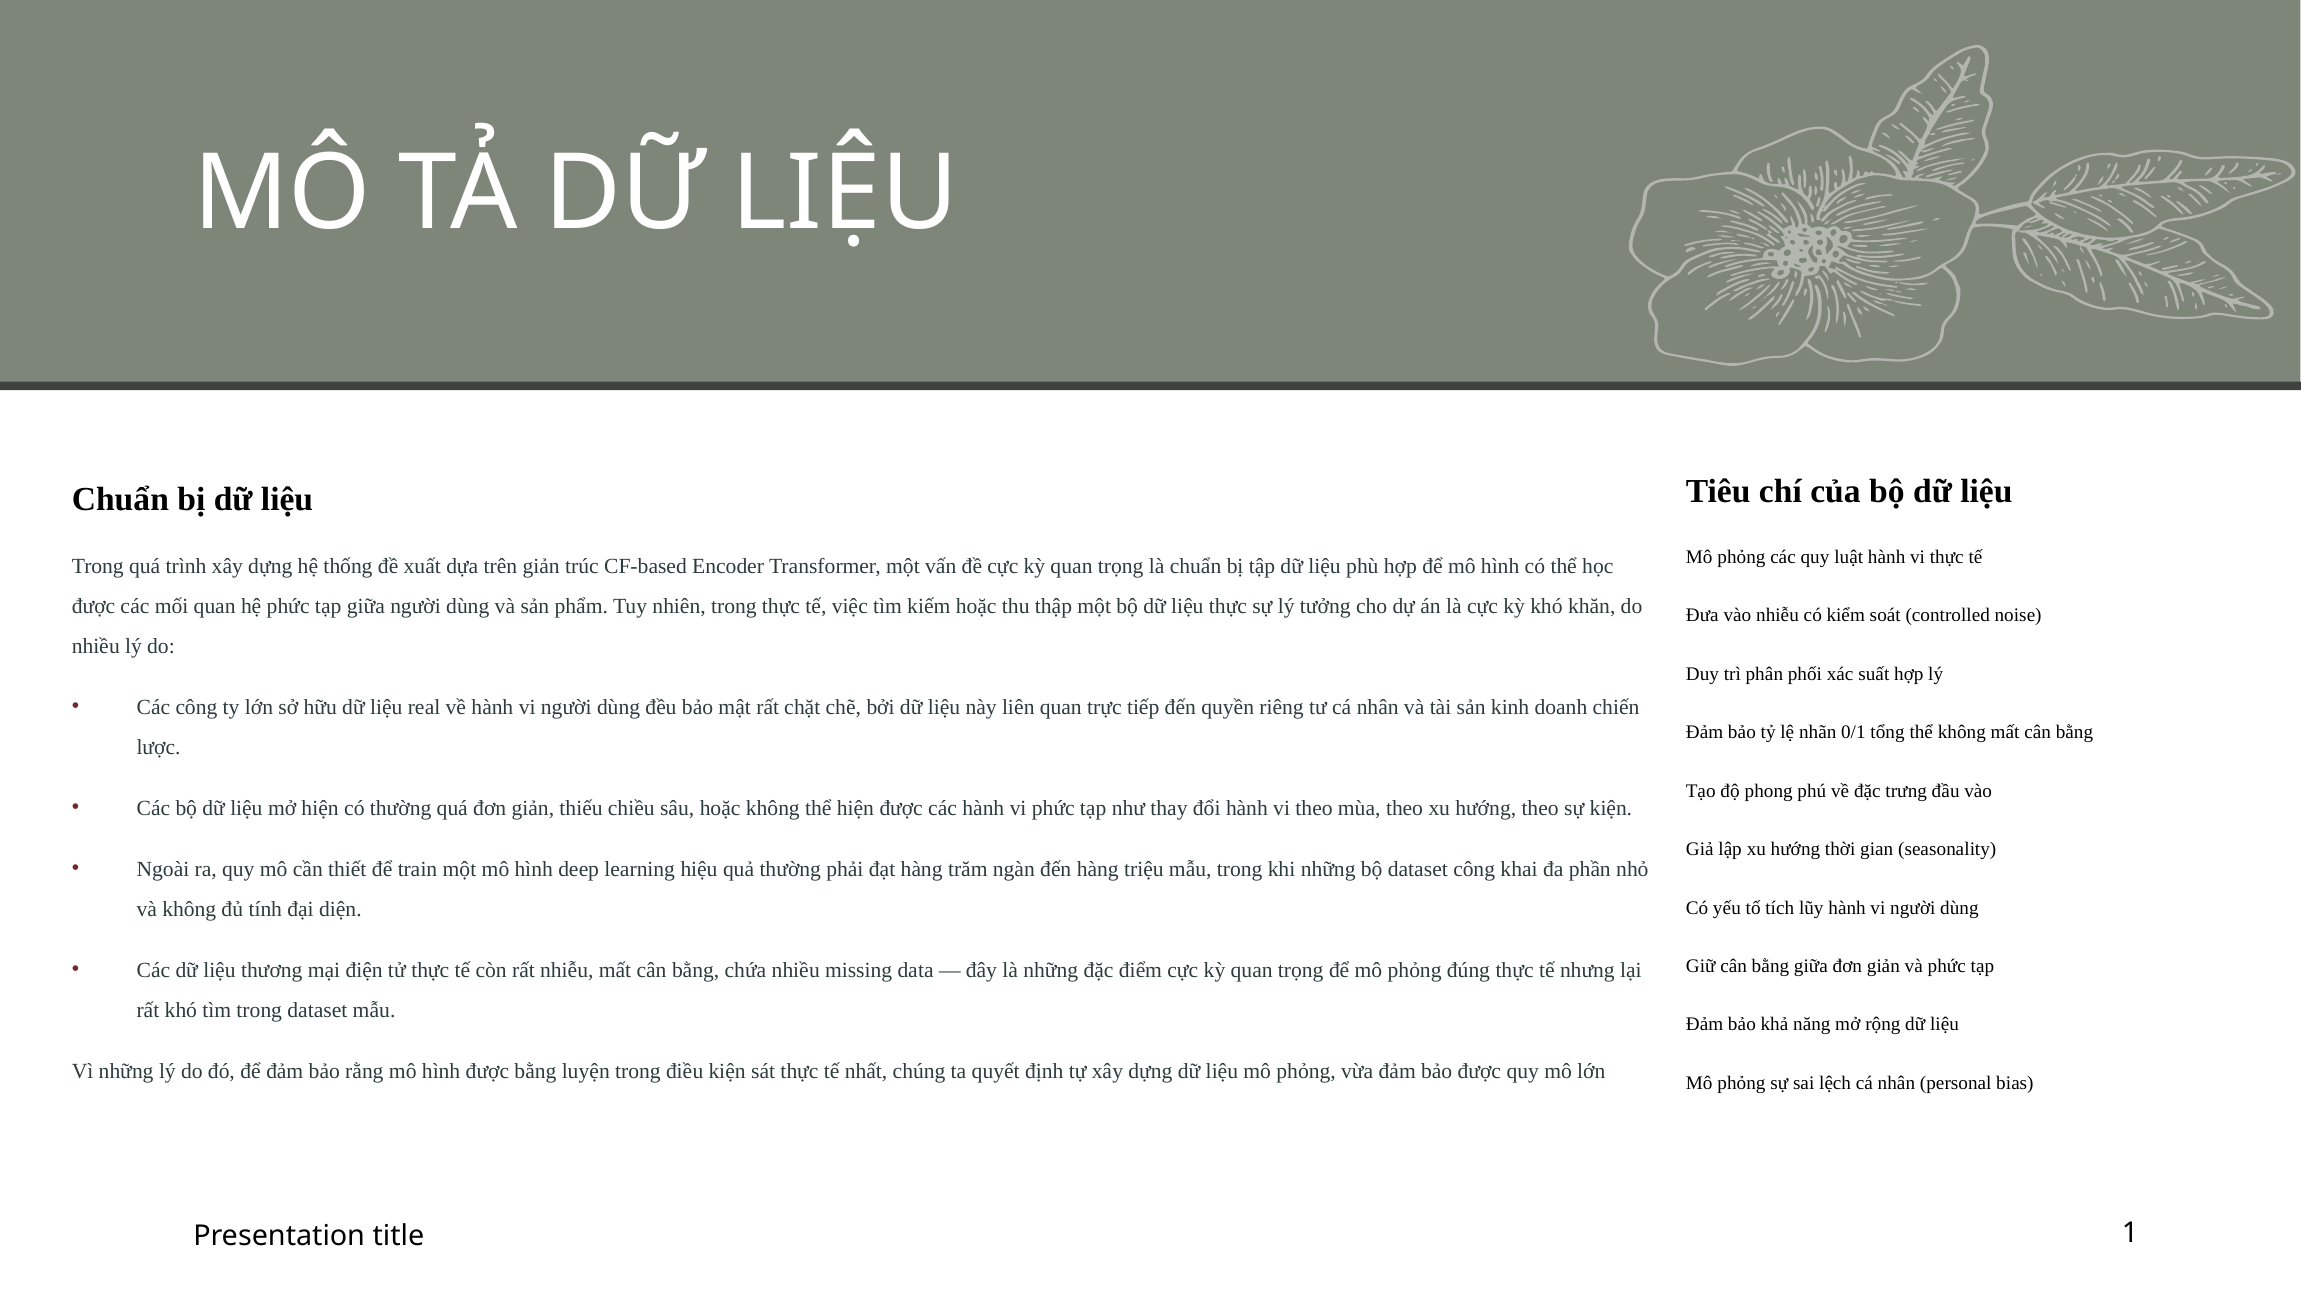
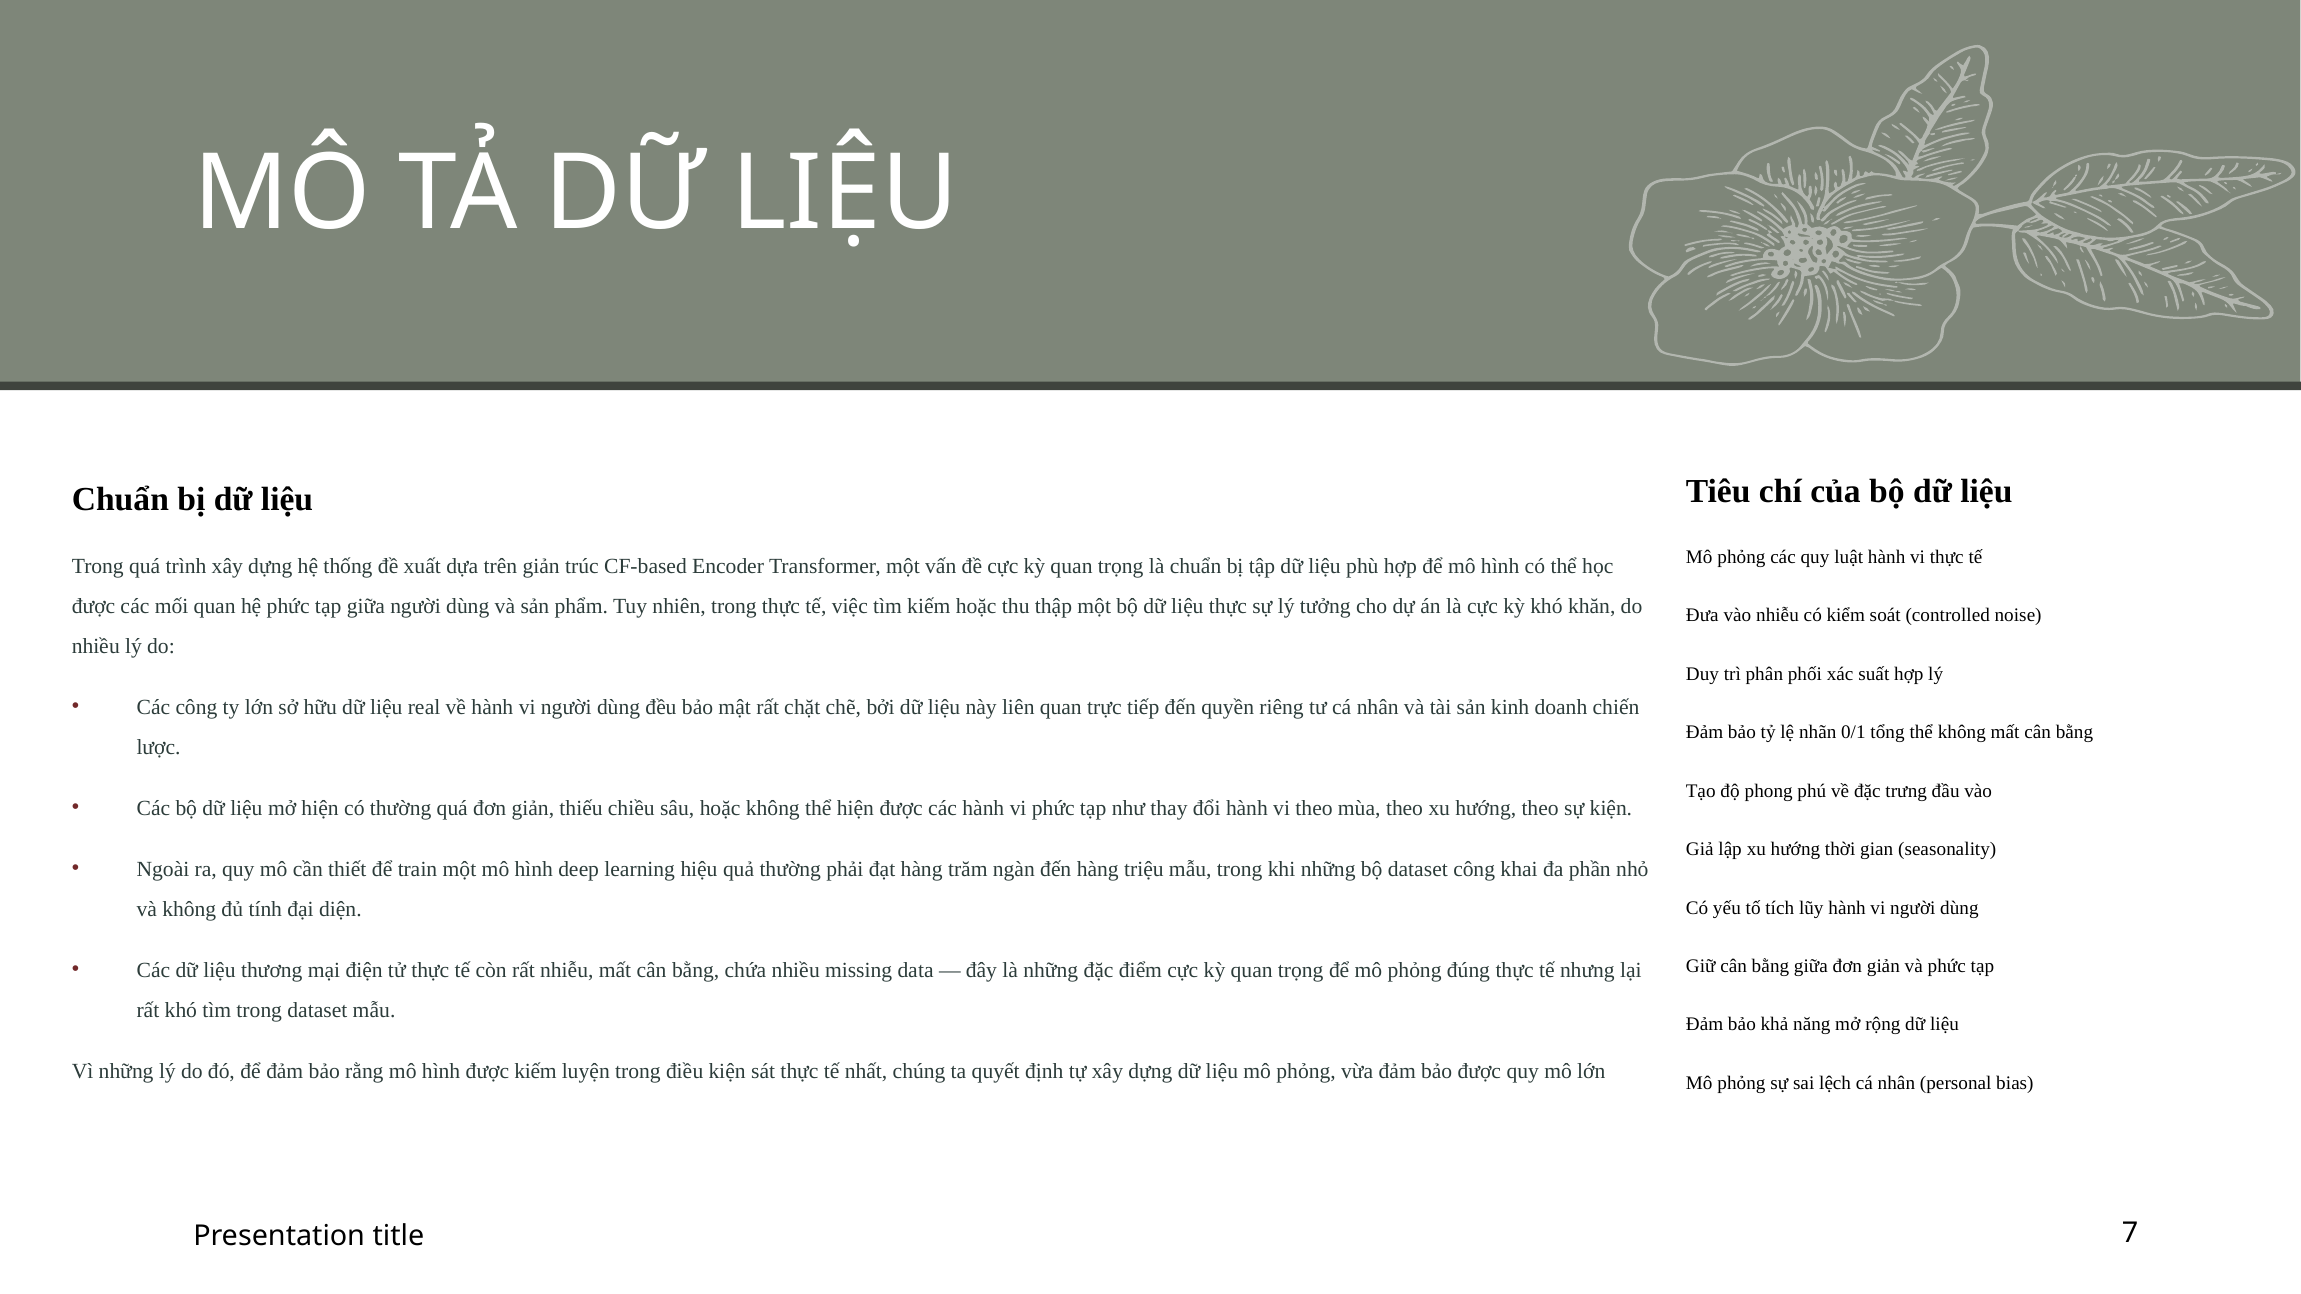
được bằng: bằng -> kiếm
1: 1 -> 7
